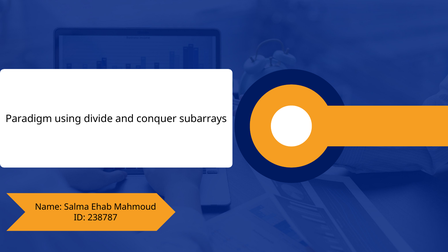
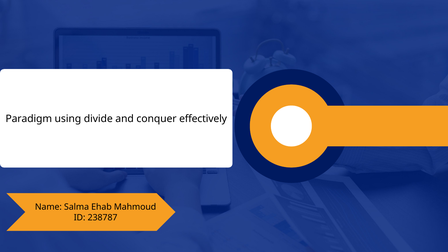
subarrays: subarrays -> effectively
